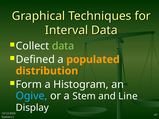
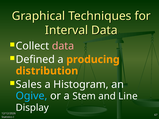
data at (63, 46) colour: light green -> pink
populated: populated -> producing
Form: Form -> Sales
